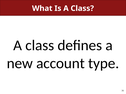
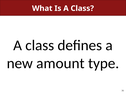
account: account -> amount
